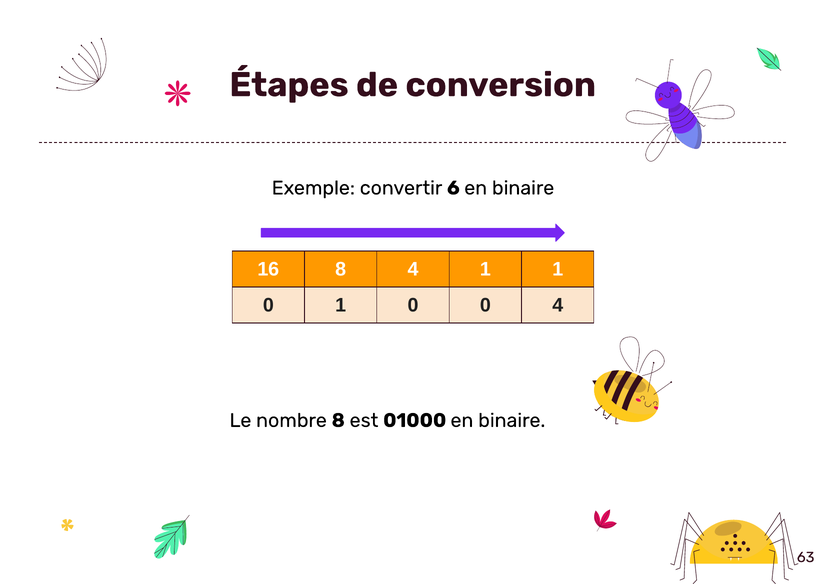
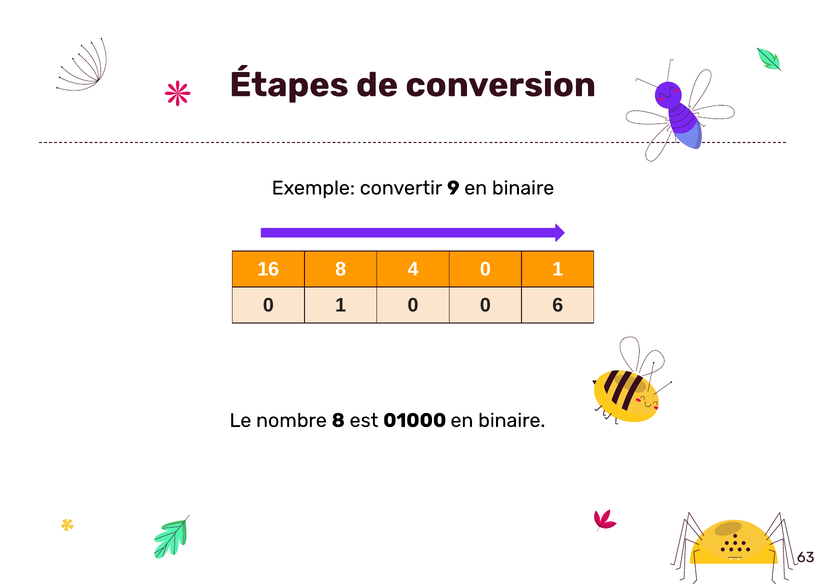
6: 6 -> 9
4 1: 1 -> 0
0 4: 4 -> 6
